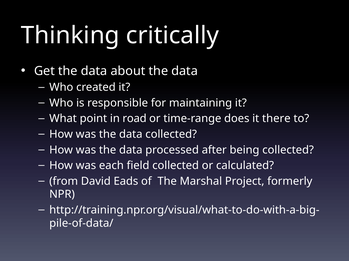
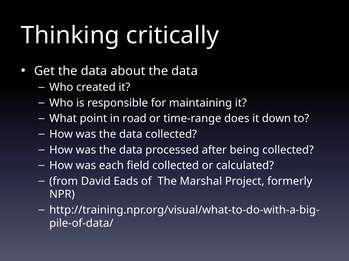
there: there -> down
